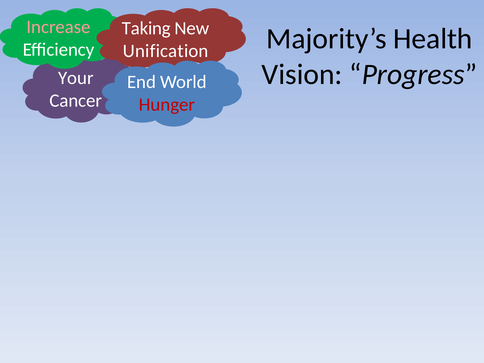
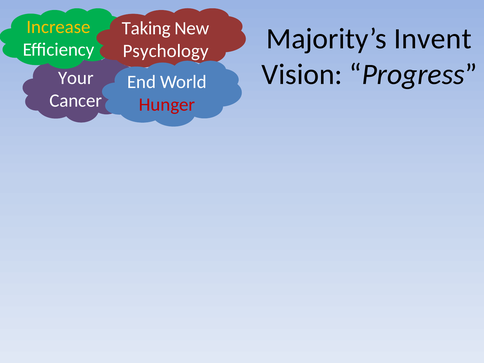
Increase colour: pink -> yellow
Health: Health -> Invent
Unification: Unification -> Psychology
